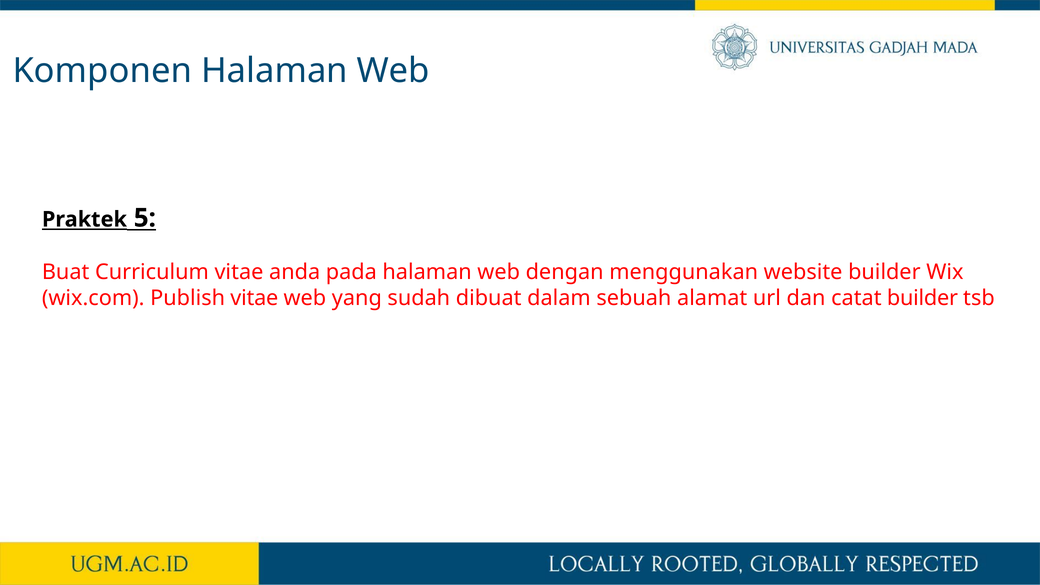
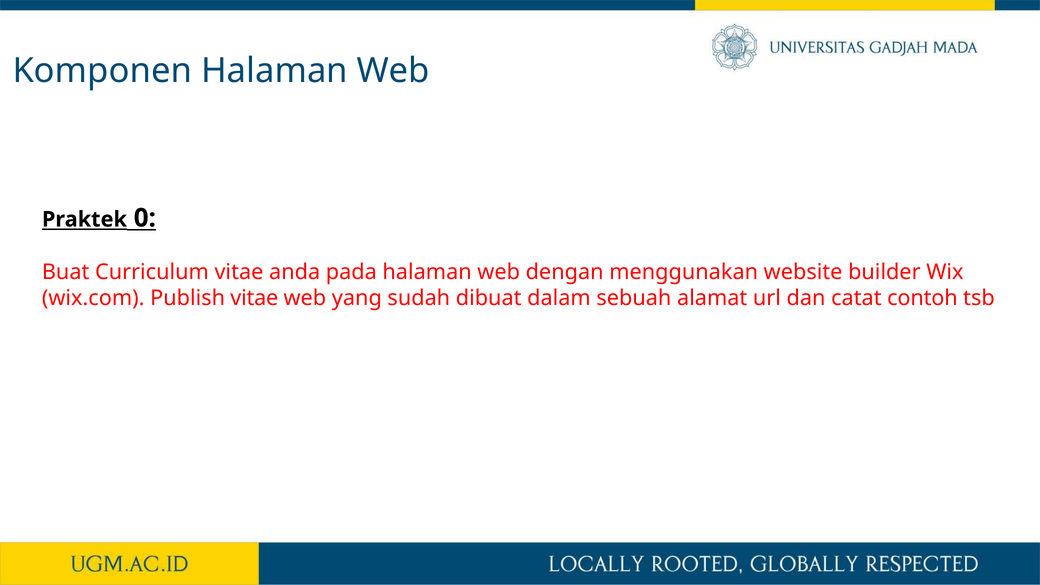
5: 5 -> 0
catat builder: builder -> contoh
